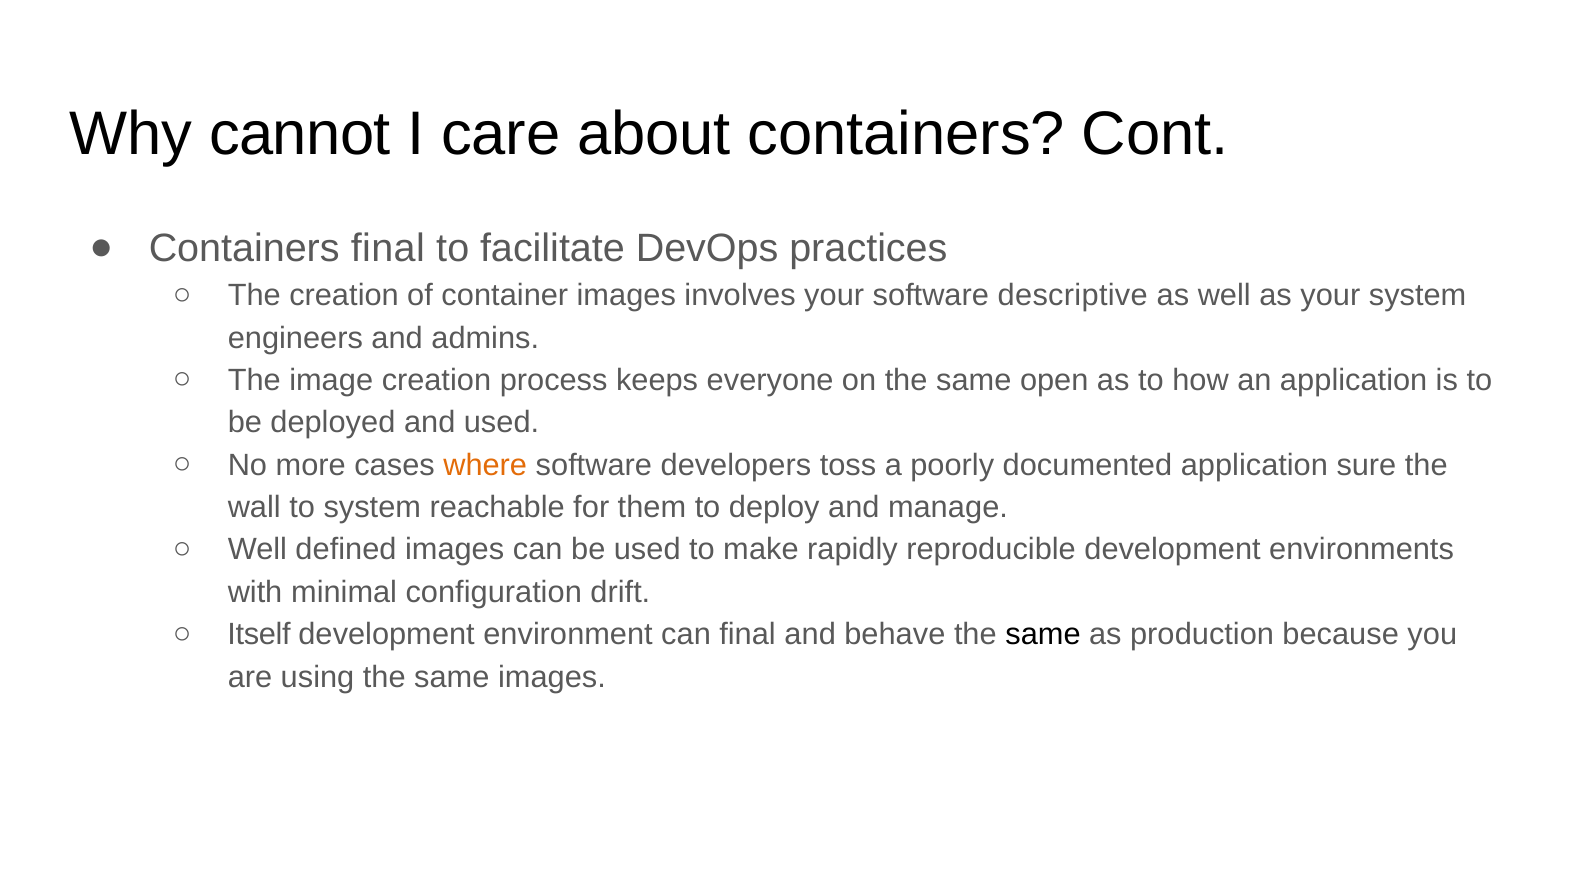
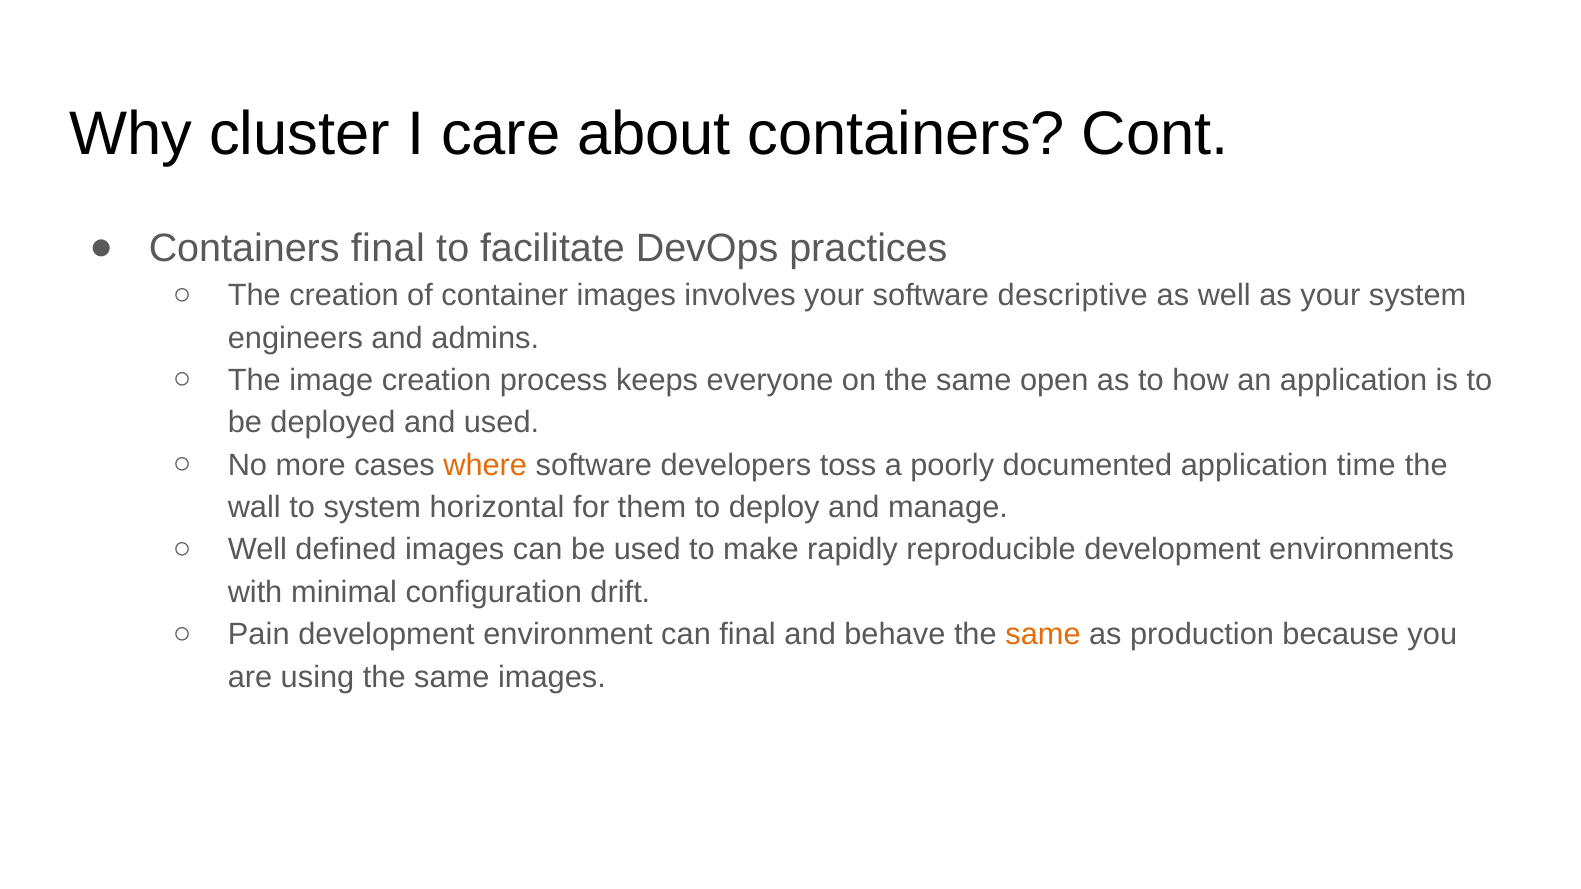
cannot: cannot -> cluster
sure: sure -> time
reachable: reachable -> horizontal
Itself: Itself -> Pain
same at (1043, 635) colour: black -> orange
